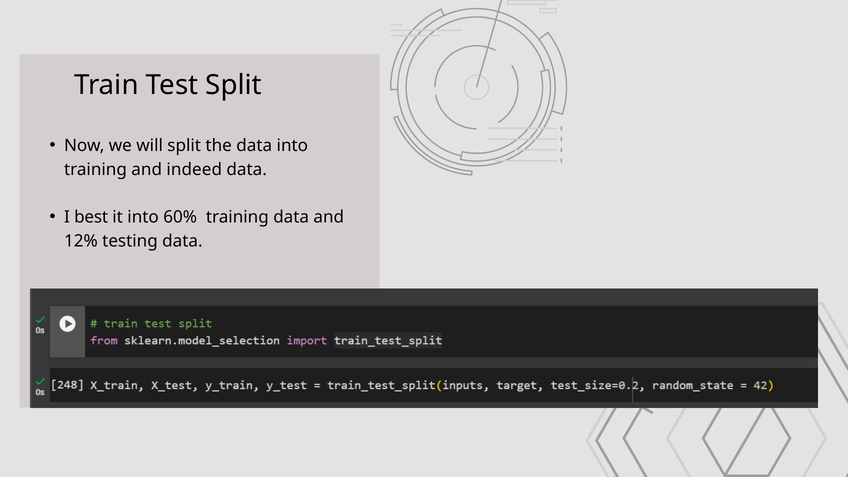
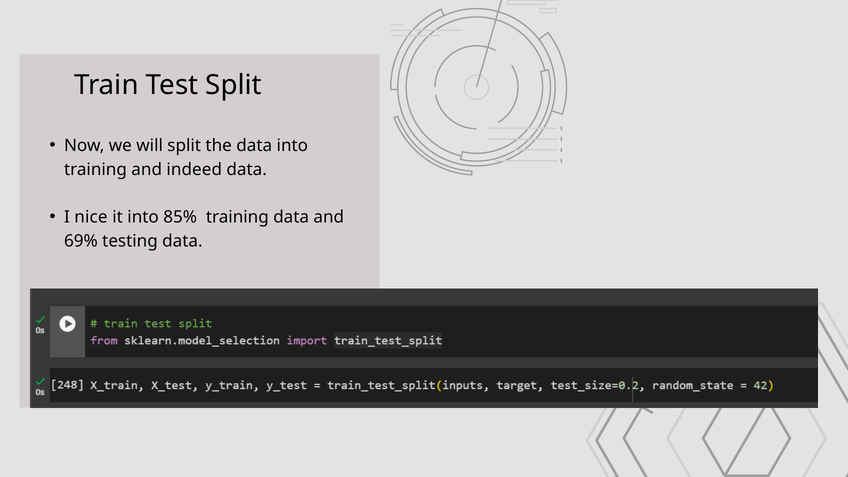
best: best -> nice
60%: 60% -> 85%
12%: 12% -> 69%
